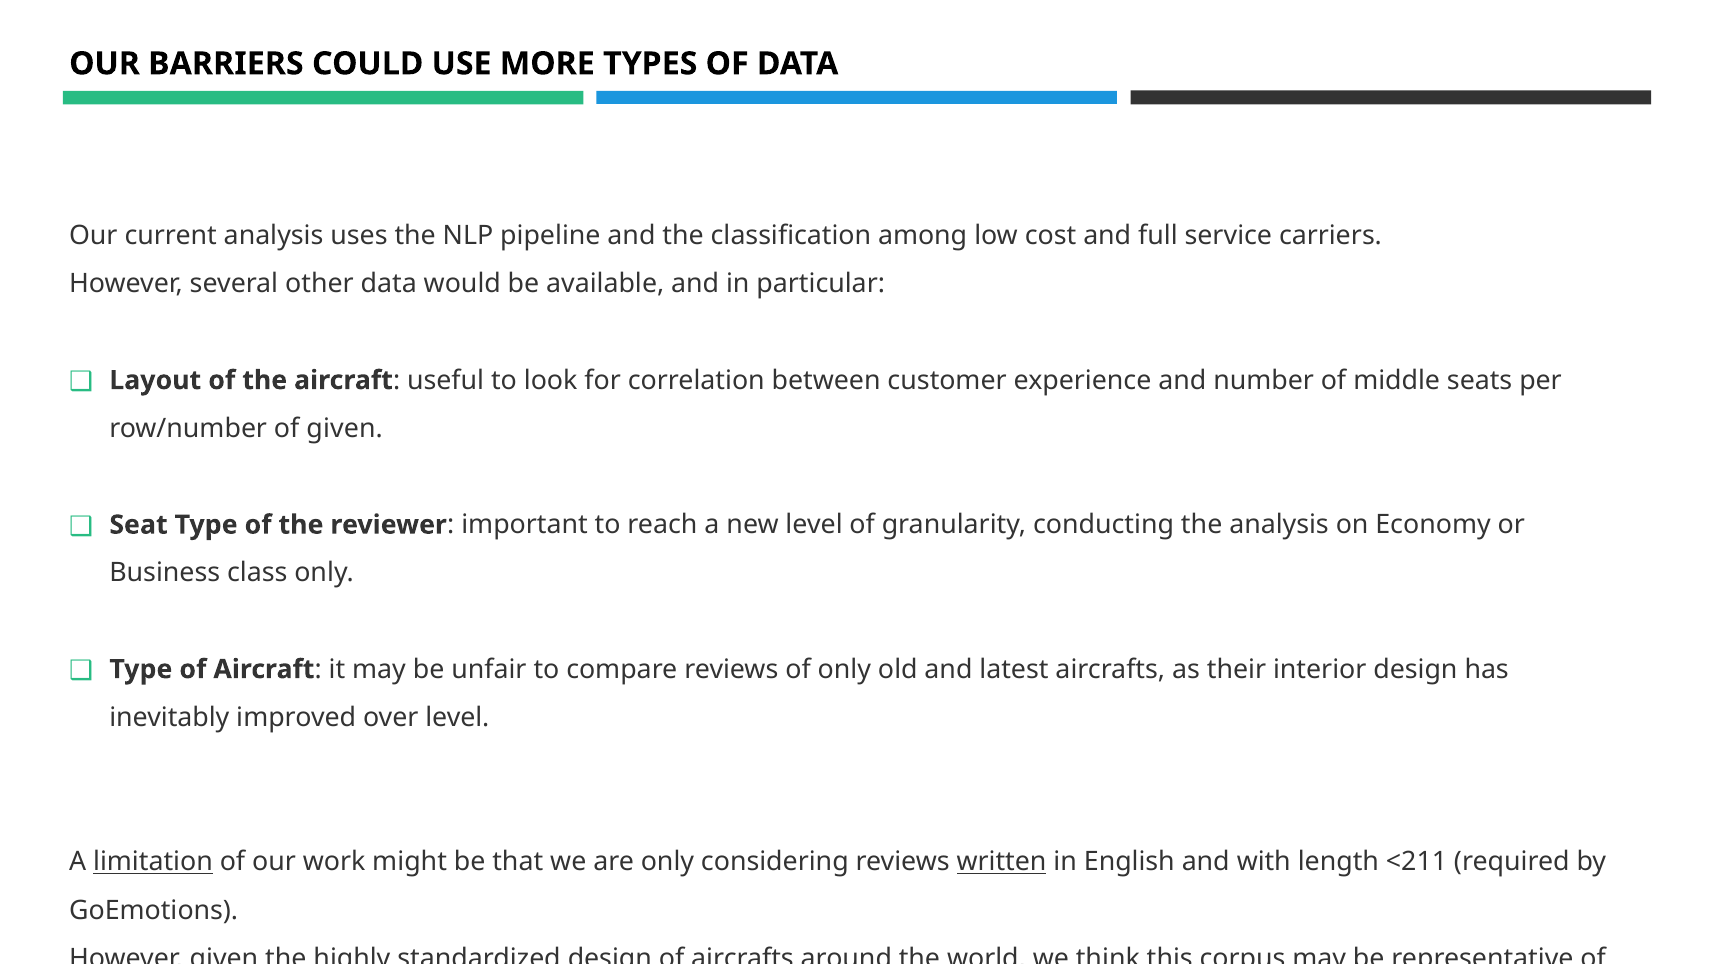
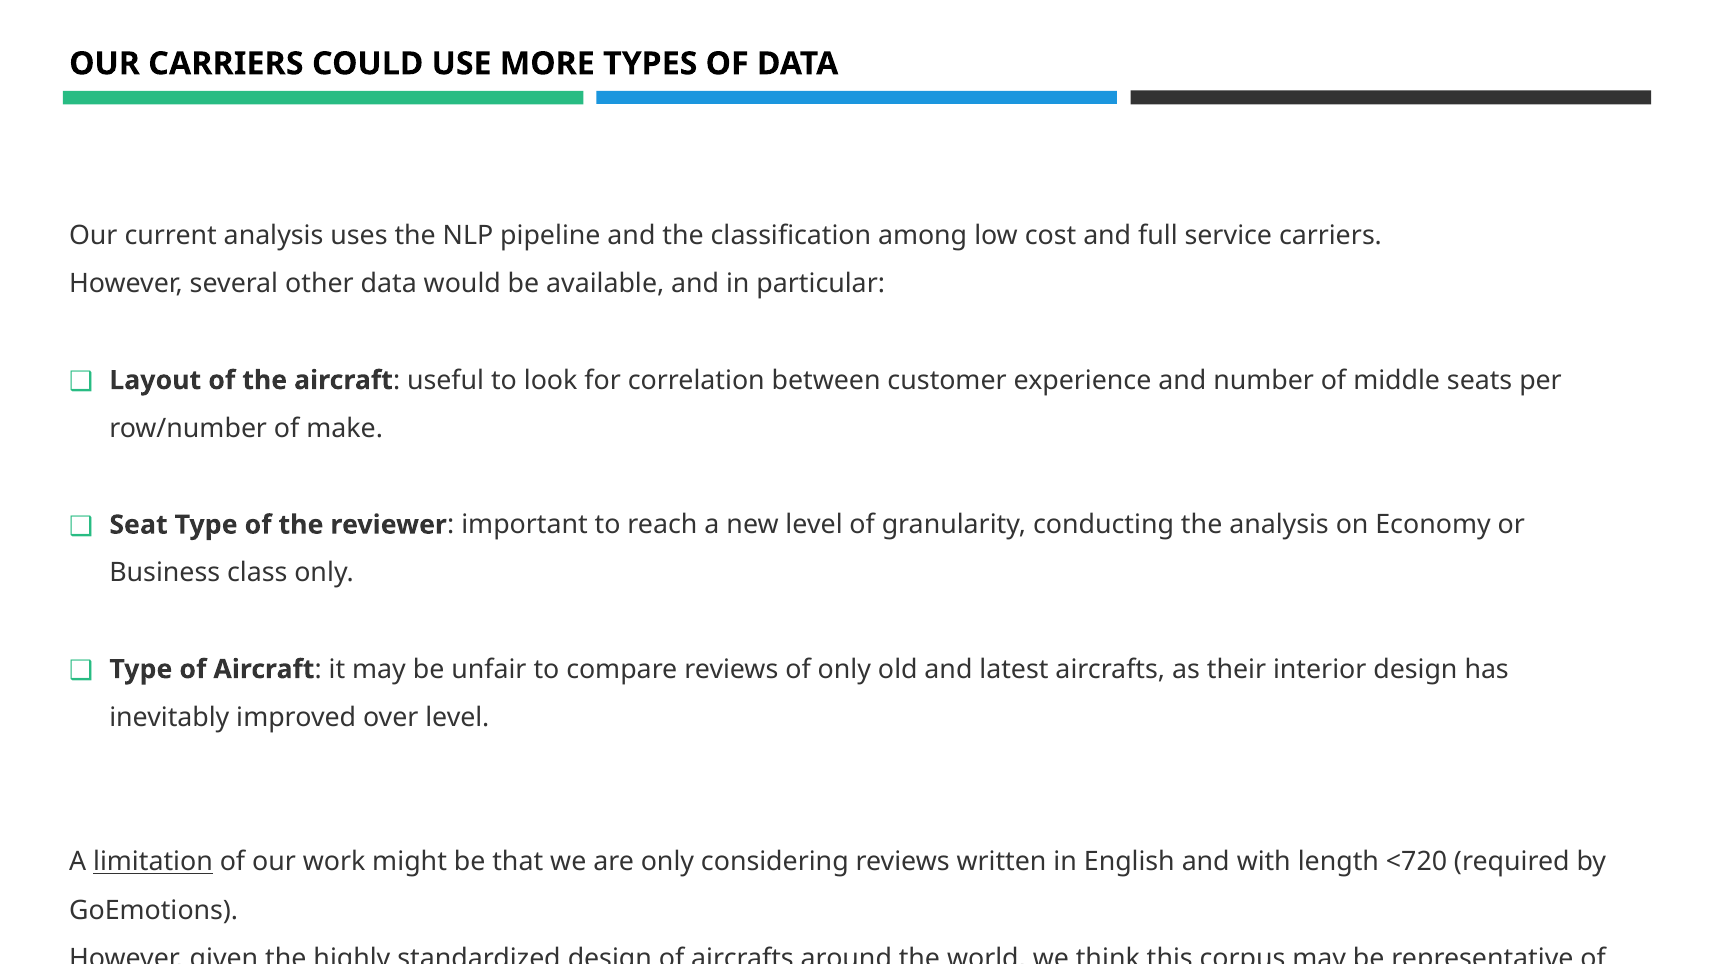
OUR BARRIERS: BARRIERS -> CARRIERS
of given: given -> make
written underline: present -> none
<211: <211 -> <720
